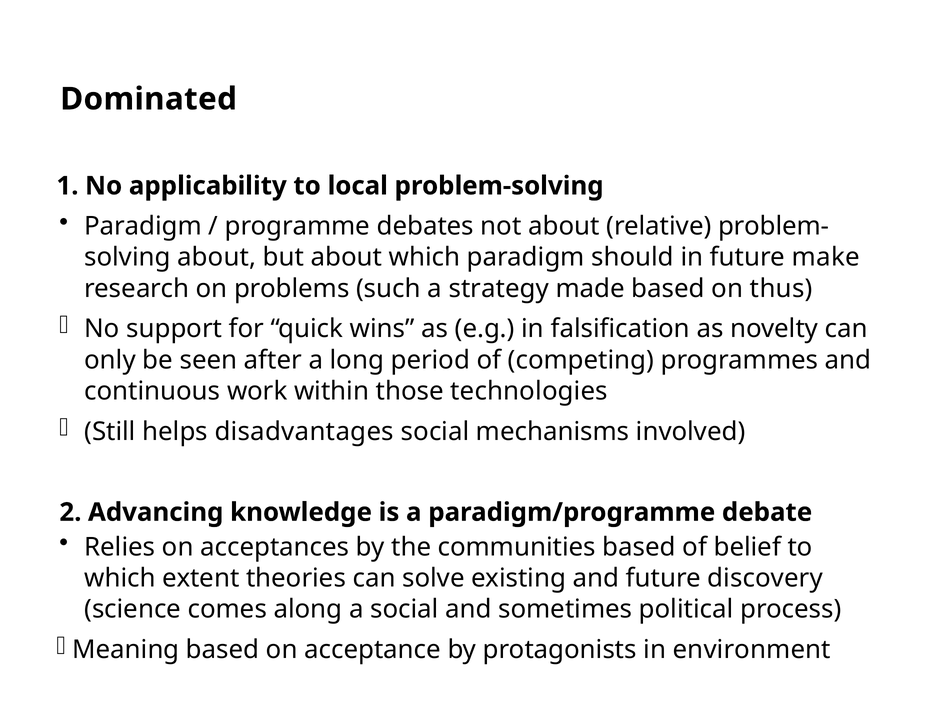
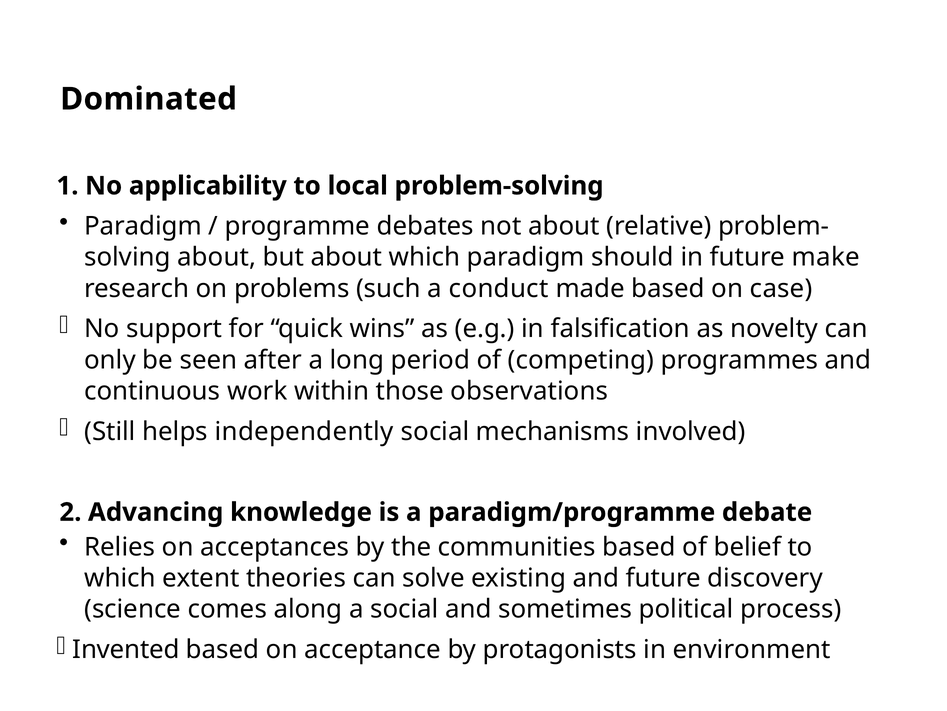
strategy: strategy -> conduct
thus: thus -> case
technologies: technologies -> observations
disadvantages: disadvantages -> independently
Meaning: Meaning -> Invented
